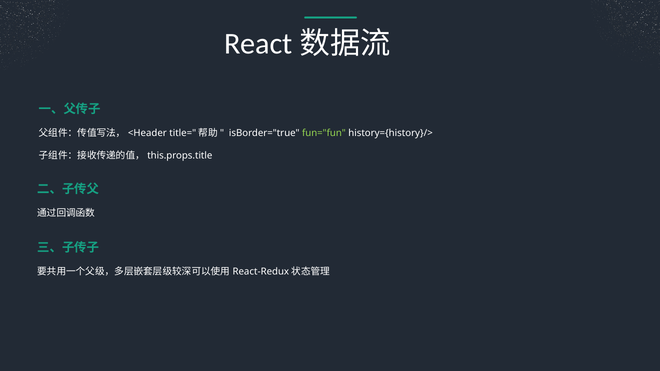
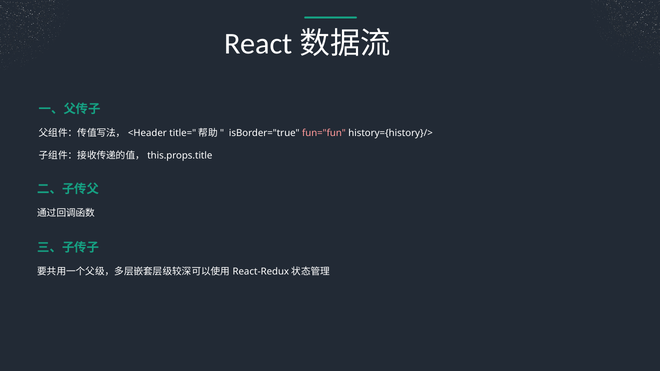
fun="fun colour: light green -> pink
